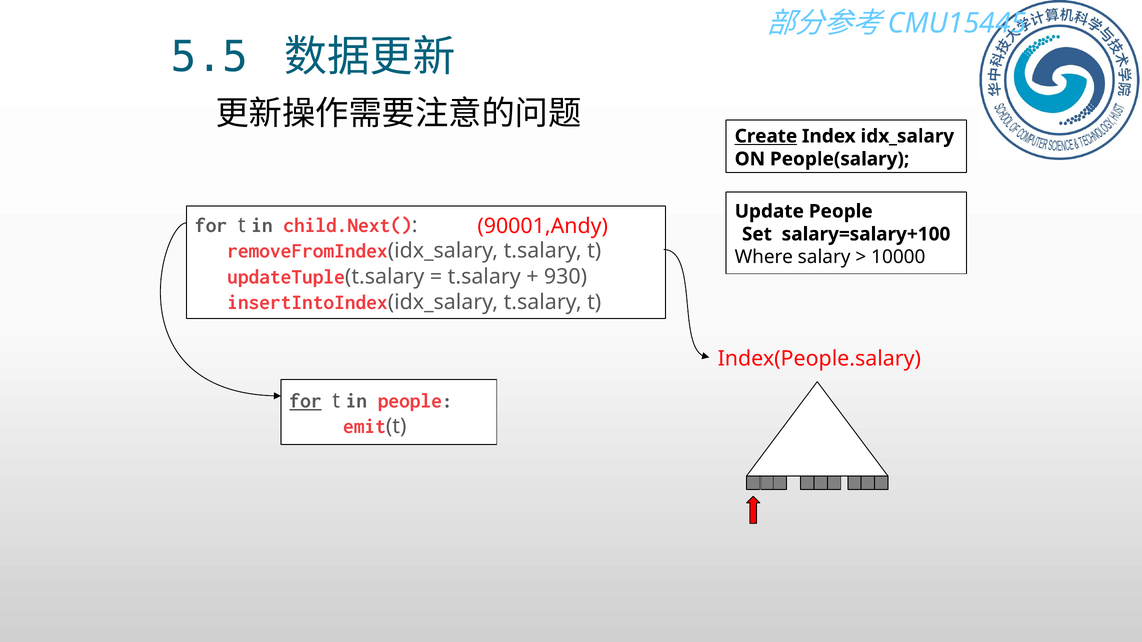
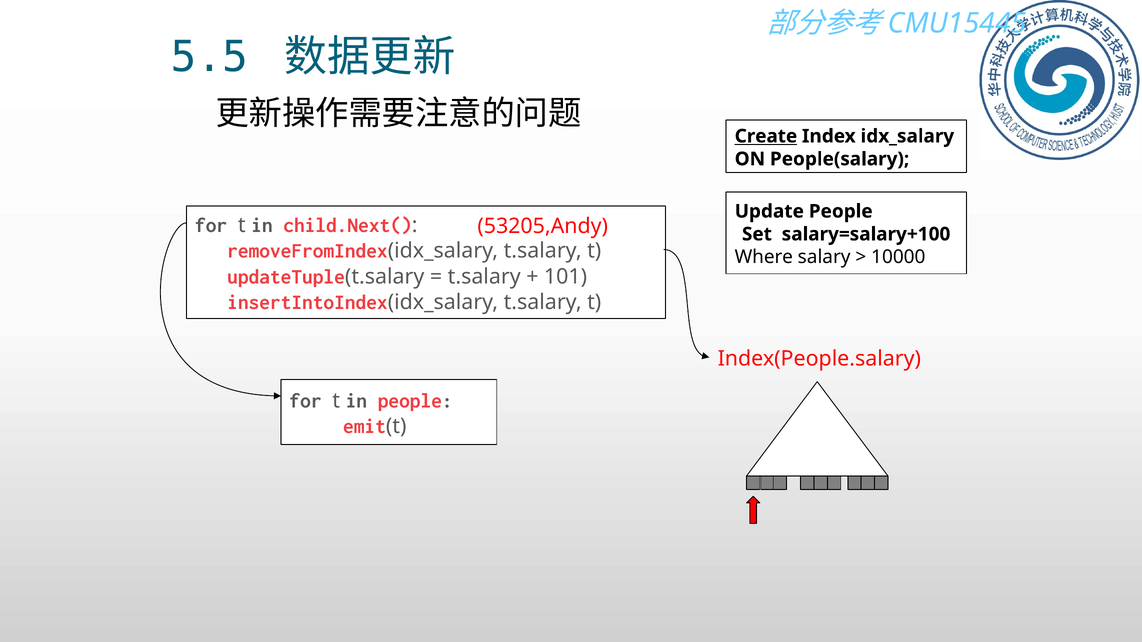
90001,Andy: 90001,Andy -> 53205,Andy
930: 930 -> 101
for at (306, 401) underline: present -> none
